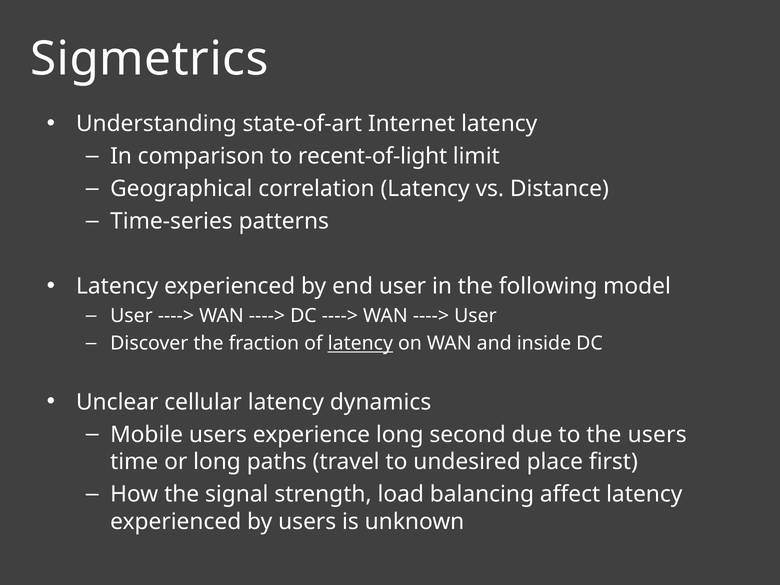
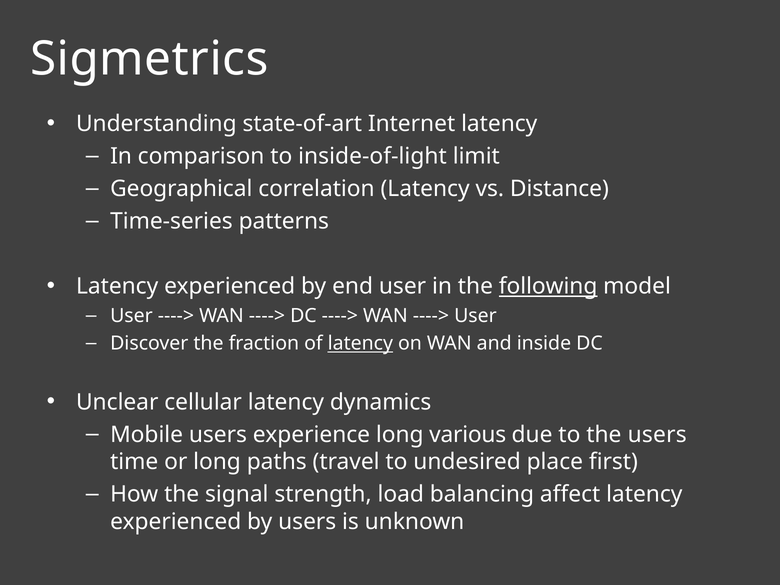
recent-of-light: recent-of-light -> inside-of-light
following underline: none -> present
second: second -> various
